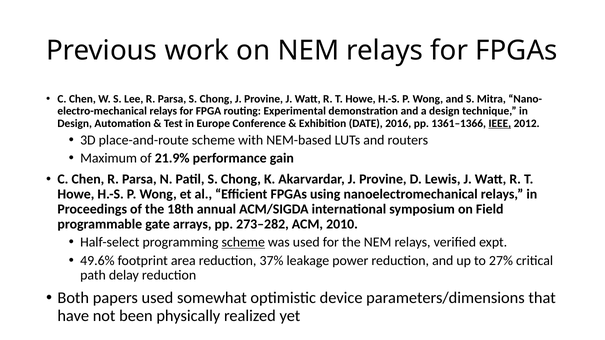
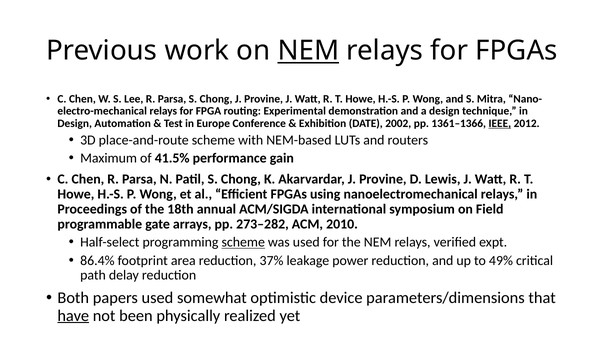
NEM at (308, 51) underline: none -> present
2016: 2016 -> 2002
21.9%: 21.9% -> 41.5%
49.6%: 49.6% -> 86.4%
27%: 27% -> 49%
have underline: none -> present
